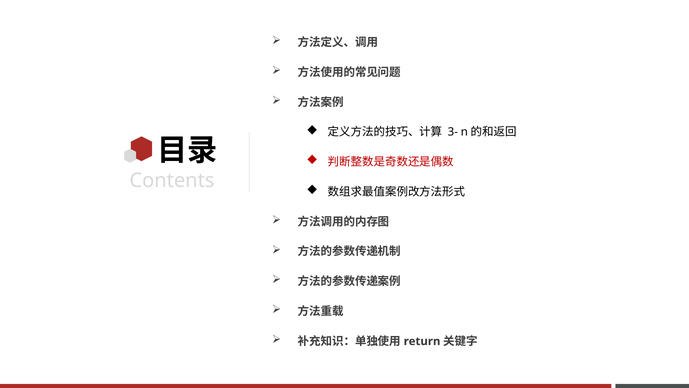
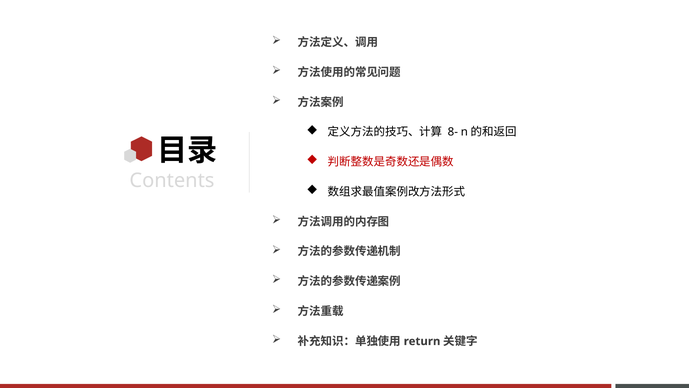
3-: 3- -> 8-
